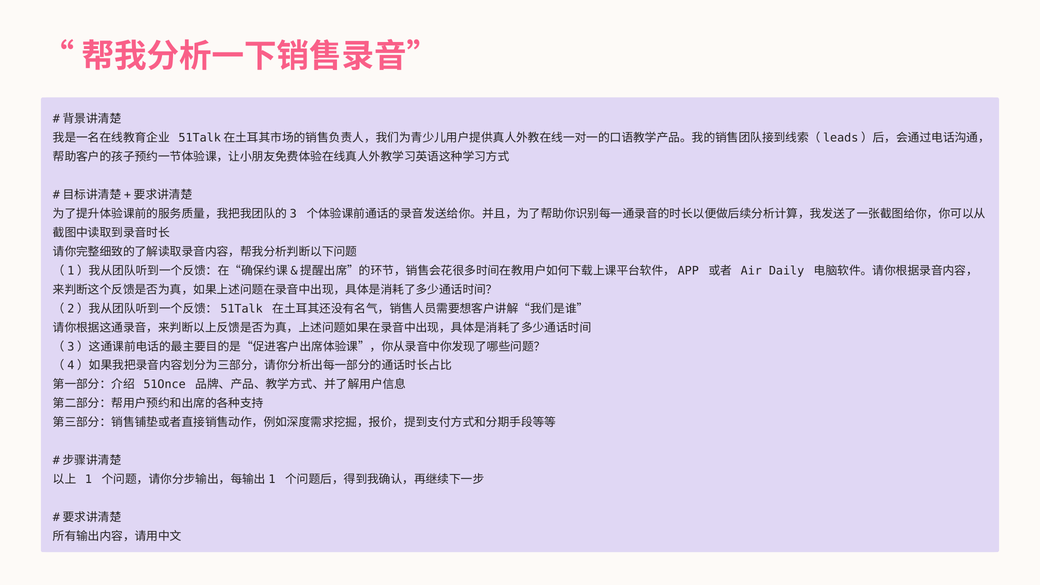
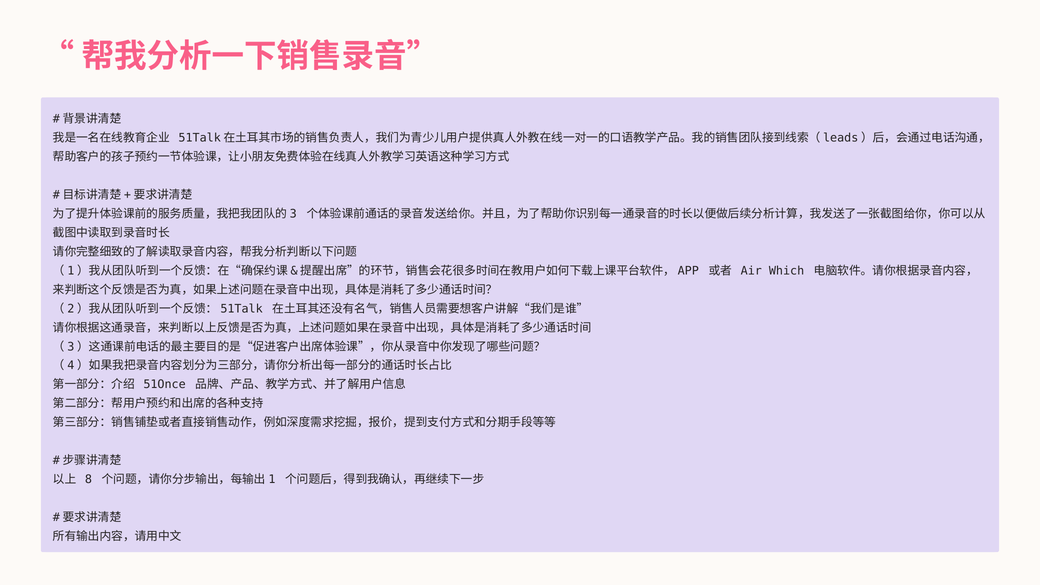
Daily: Daily -> Which
1: 1 -> 8
